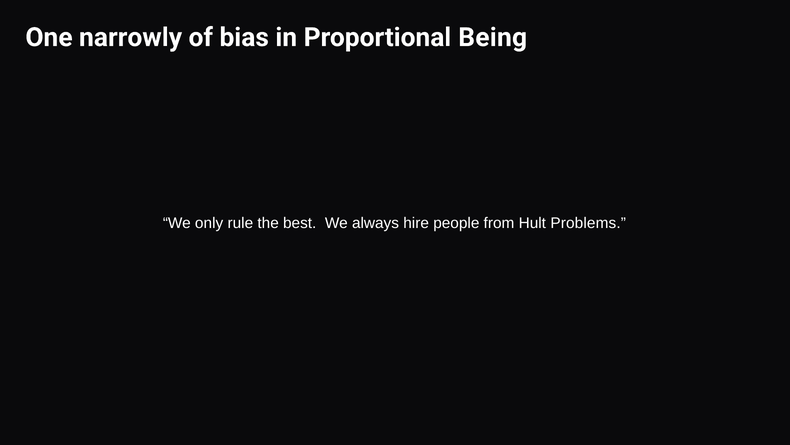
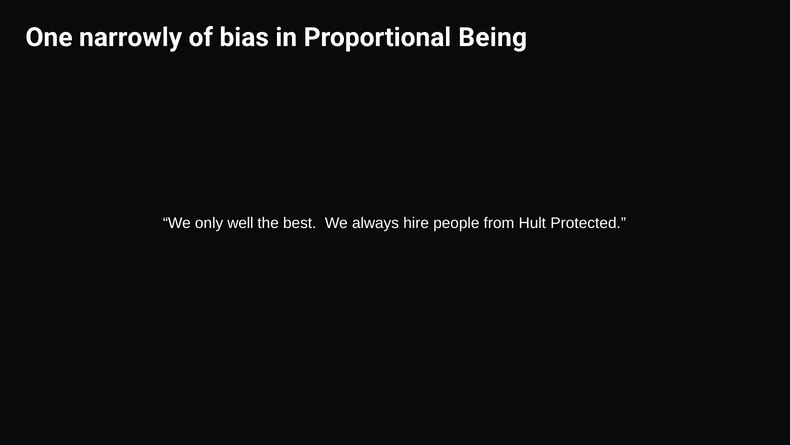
rule: rule -> well
Problems: Problems -> Protected
